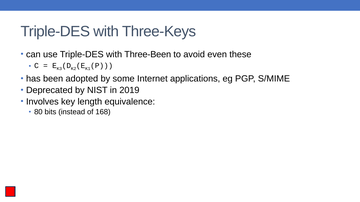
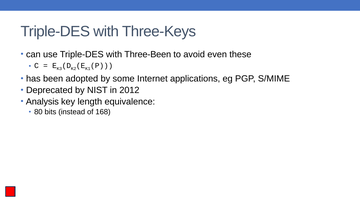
2019: 2019 -> 2012
Involves: Involves -> Analysis
